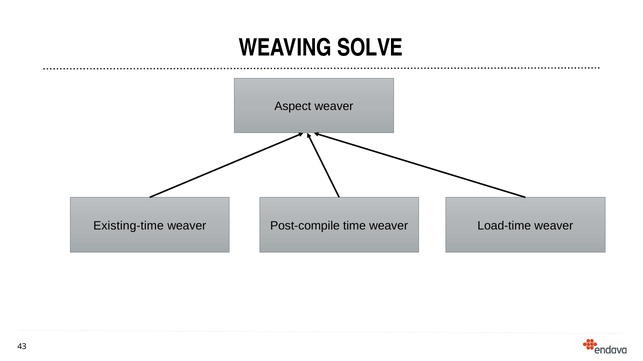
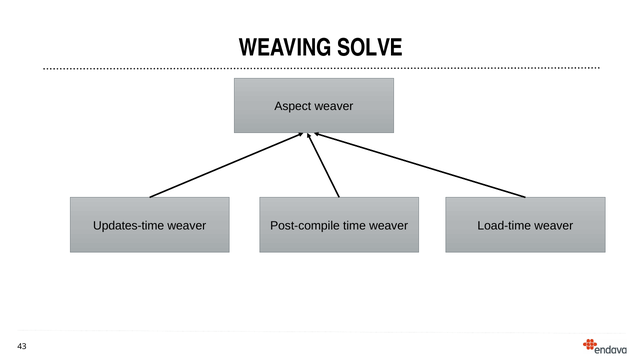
Existing-time: Existing-time -> Updates-time
